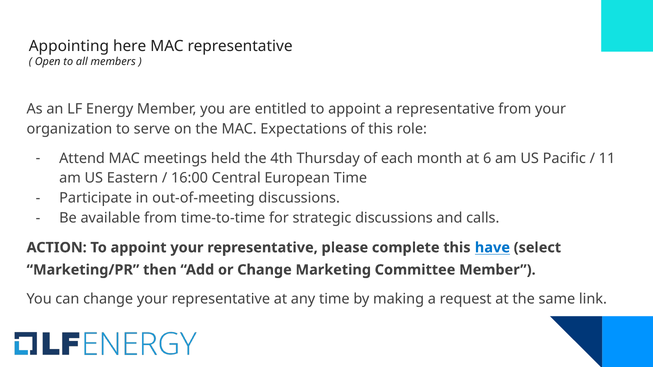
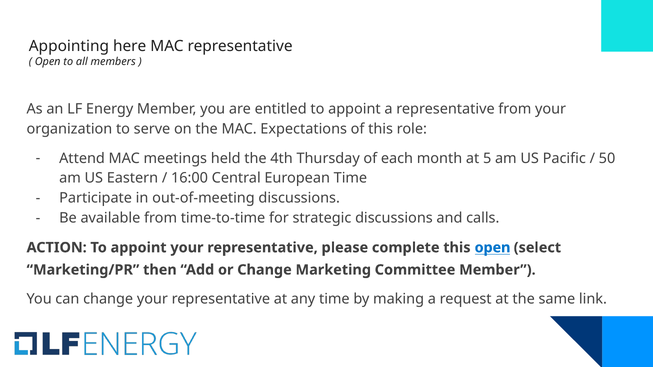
6: 6 -> 5
11: 11 -> 50
this have: have -> open
